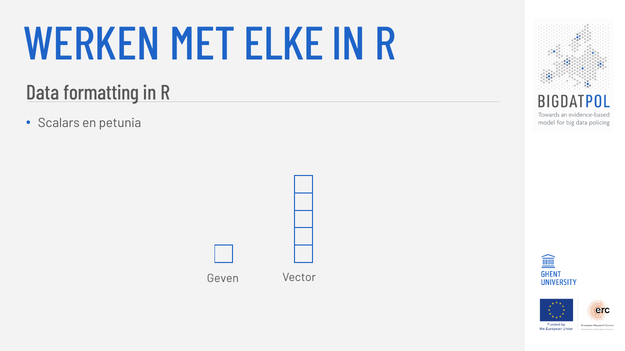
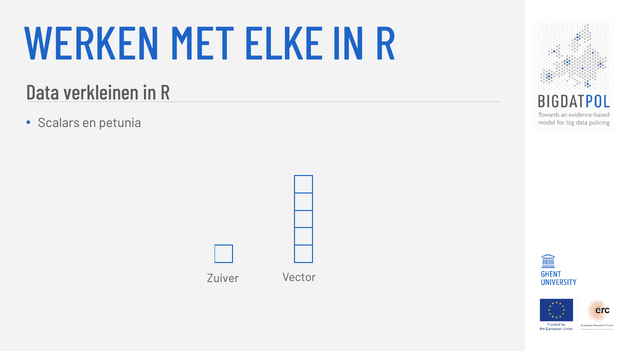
formatting: formatting -> verkleinen
Geven: Geven -> Zuiver
